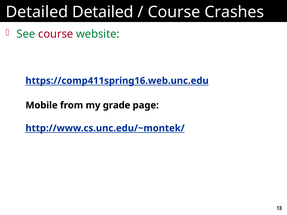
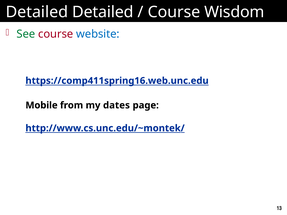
Crashes: Crashes -> Wisdom
website colour: green -> blue
grade: grade -> dates
